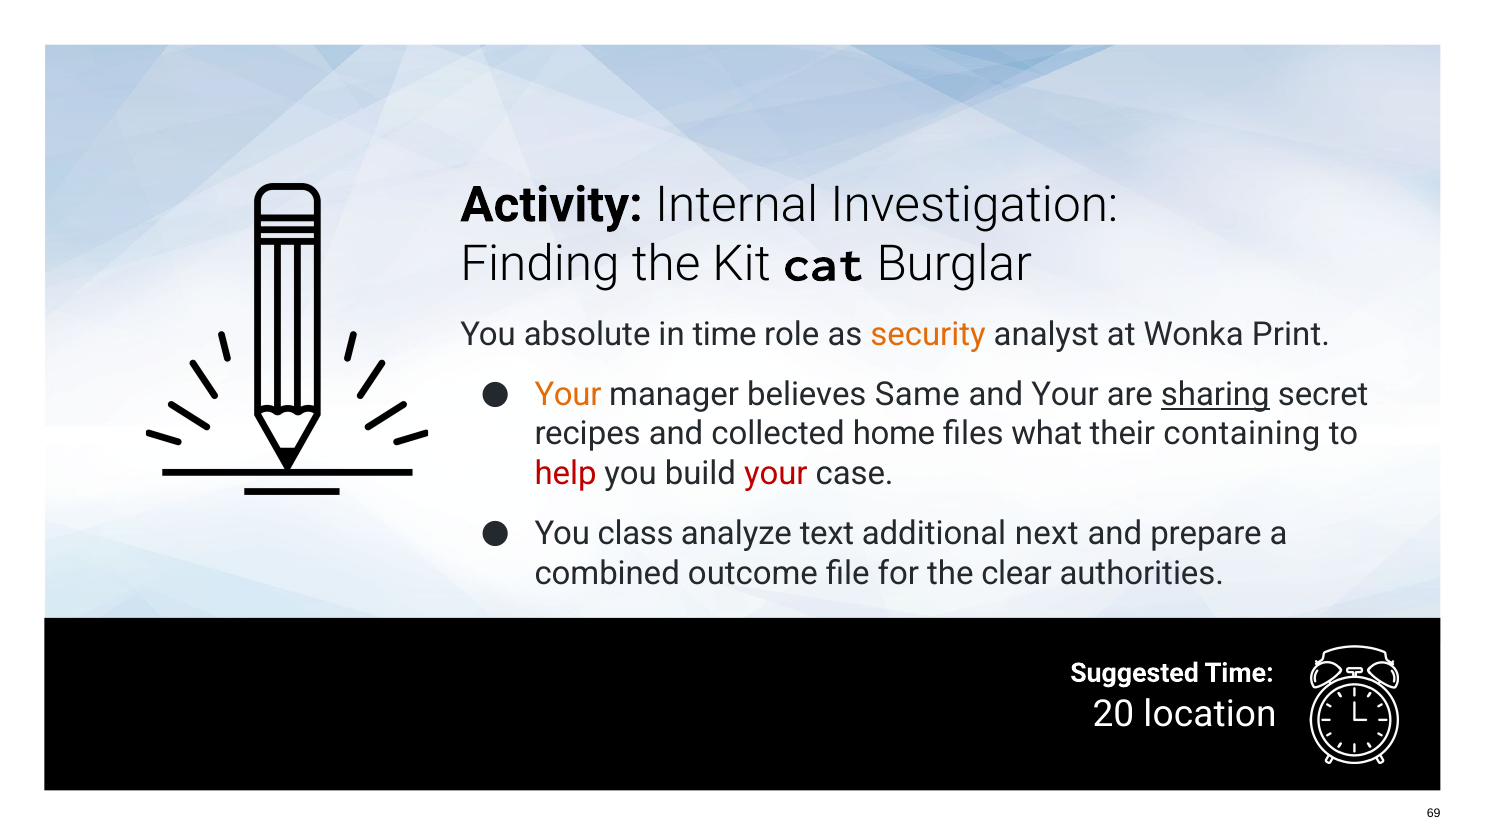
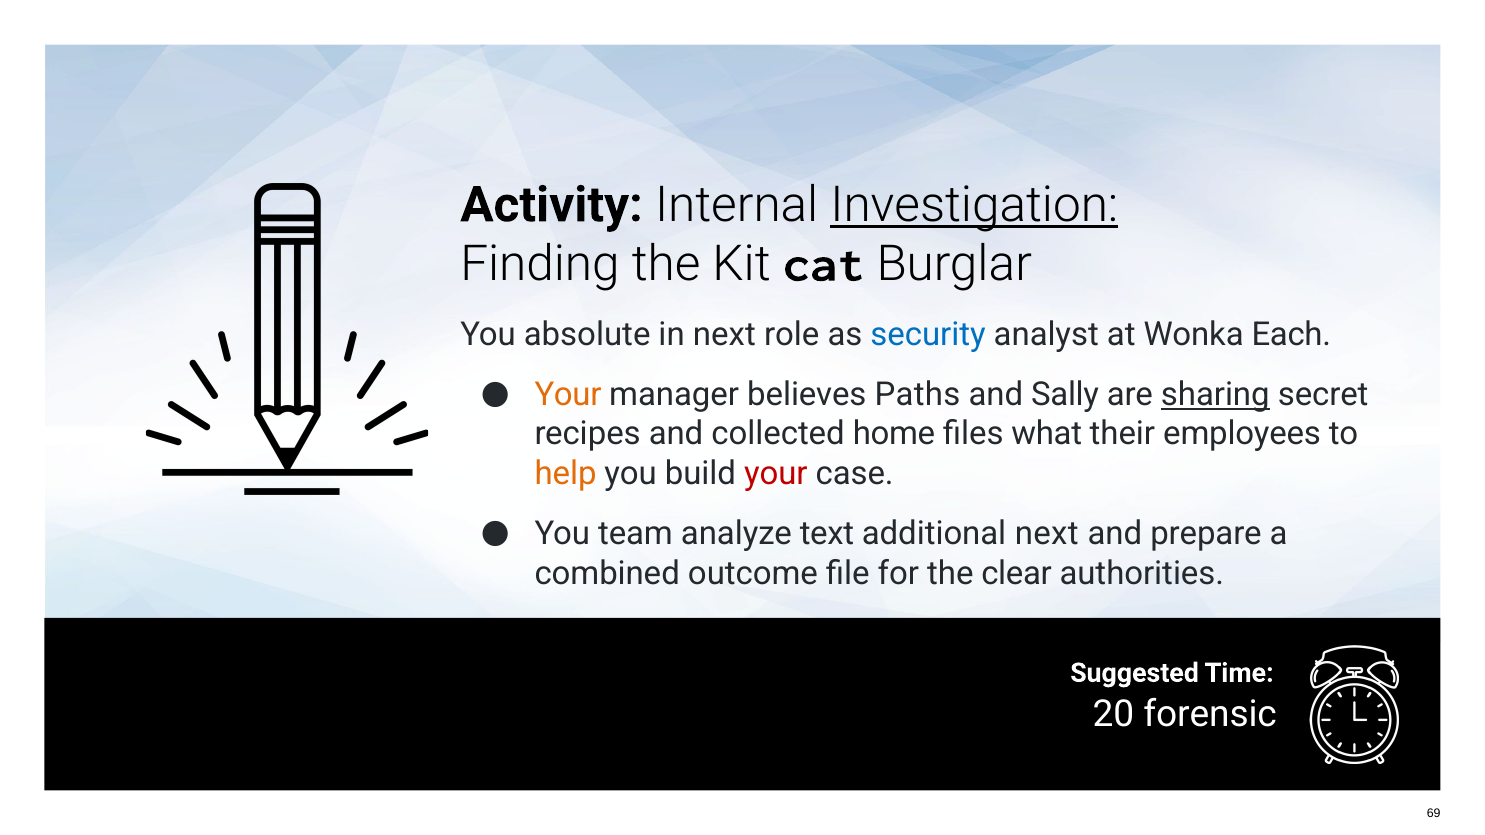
Investigation underline: none -> present
in time: time -> next
security colour: orange -> blue
Print: Print -> Each
Same: Same -> Paths
and Your: Your -> Sally
containing: containing -> employees
help colour: red -> orange
class: class -> team
location: location -> forensic
